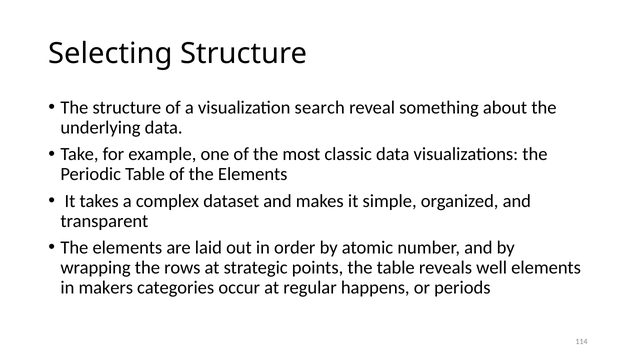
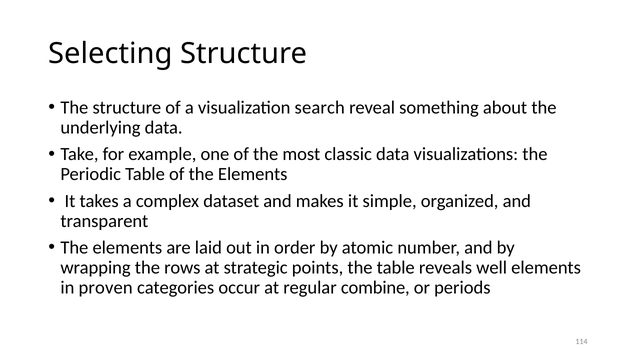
makers: makers -> proven
happens: happens -> combine
